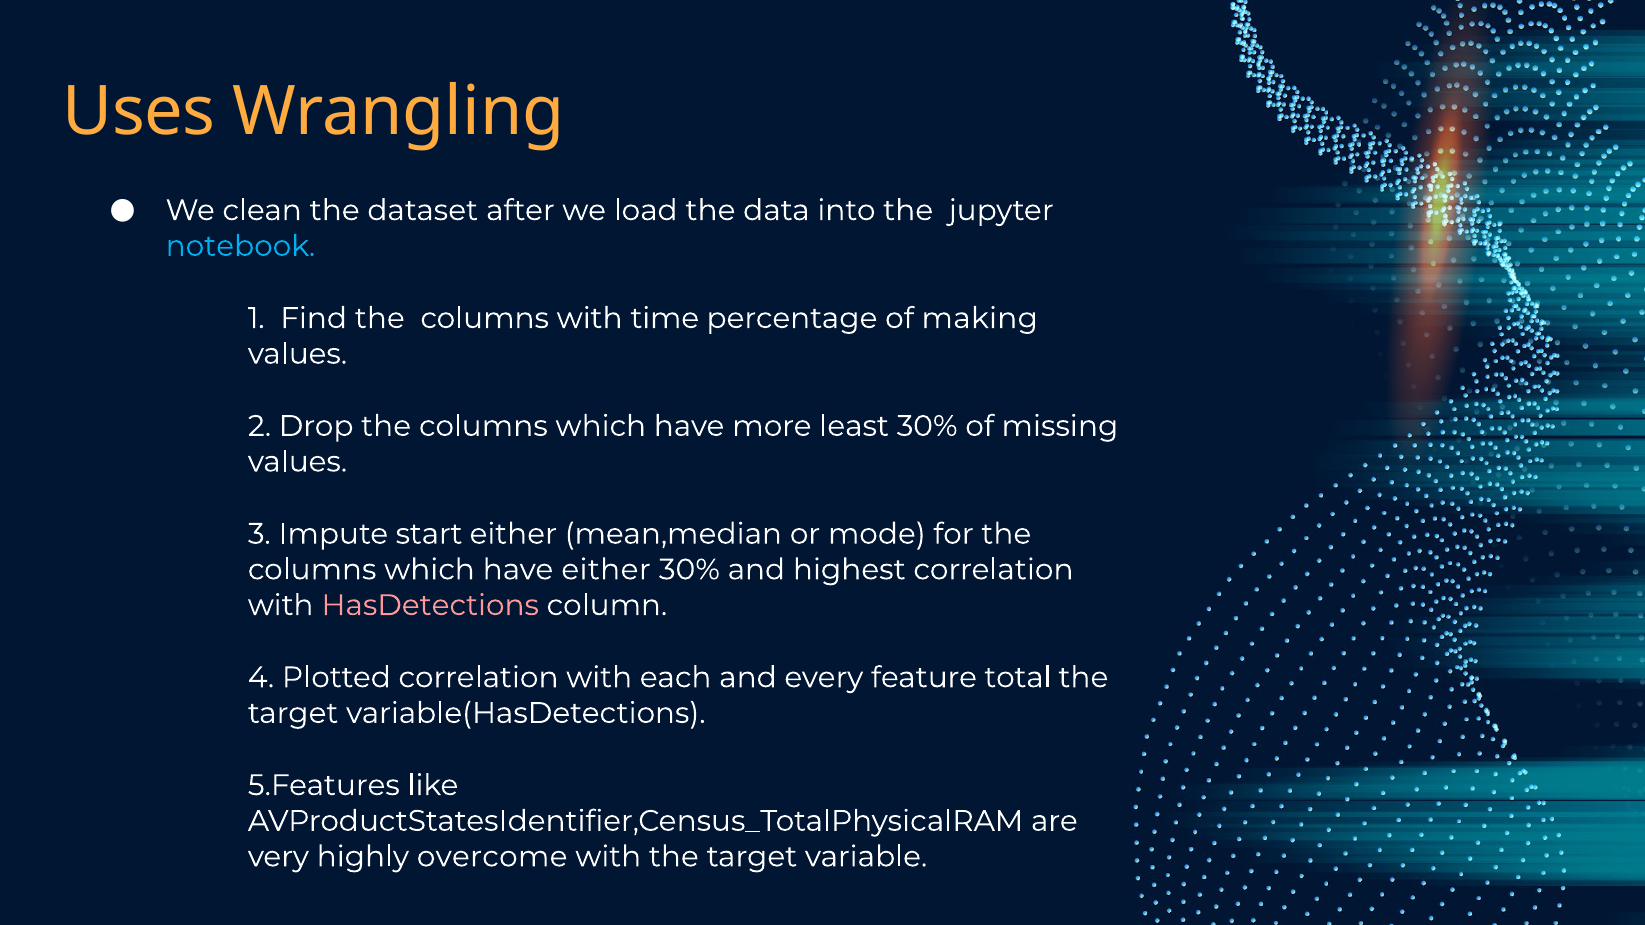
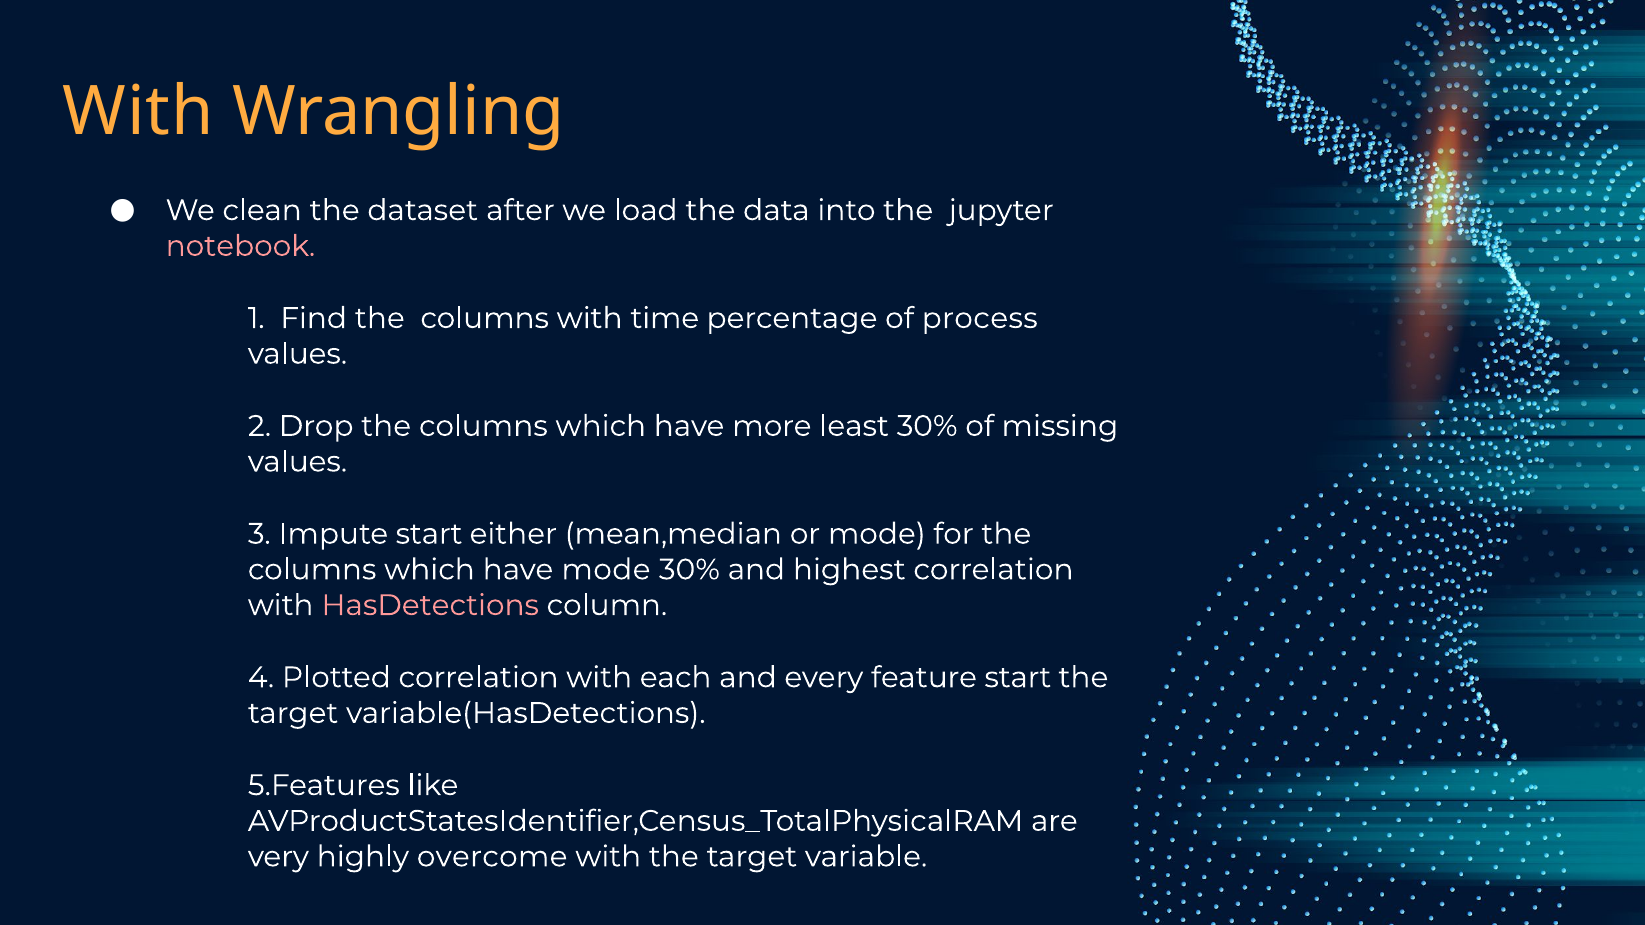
Uses at (139, 112): Uses -> With
notebook colour: light blue -> pink
making: making -> process
have either: either -> mode
feature total: total -> start
